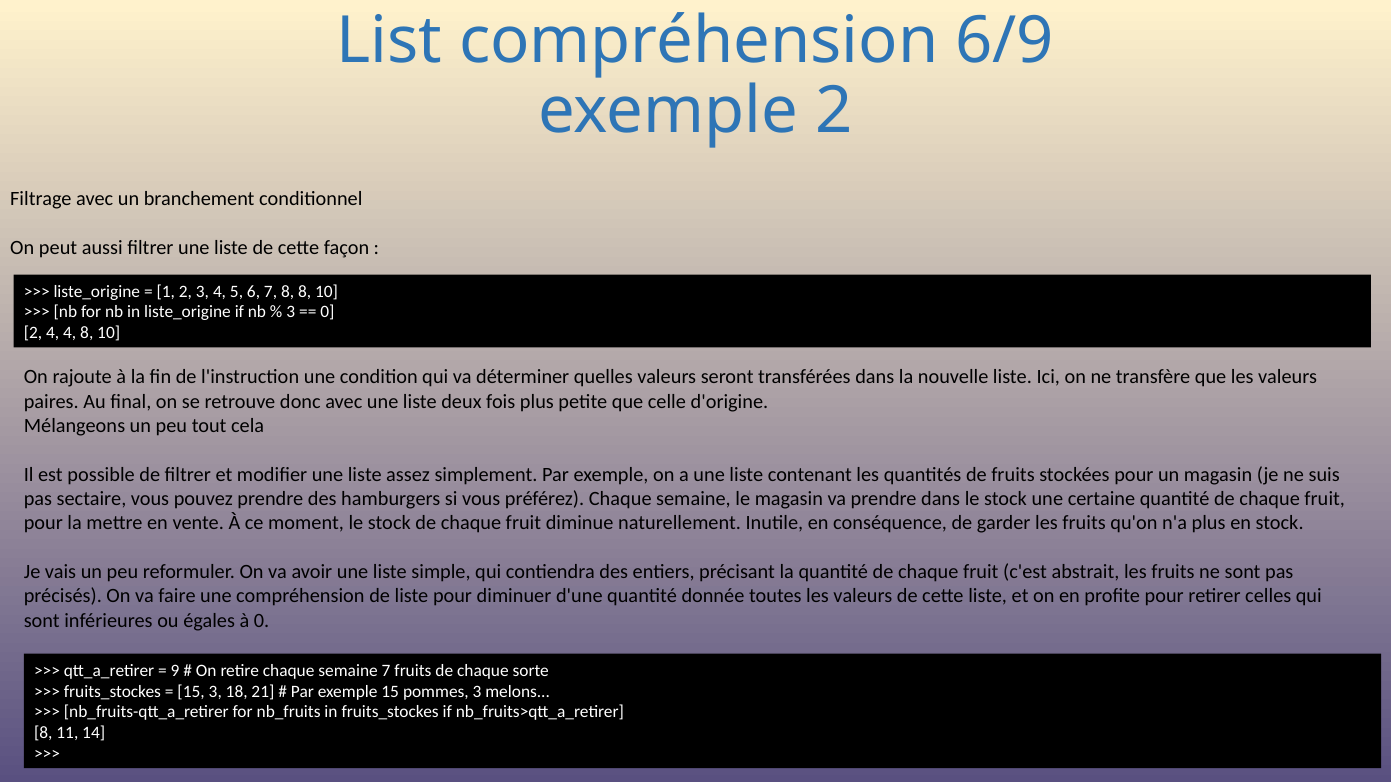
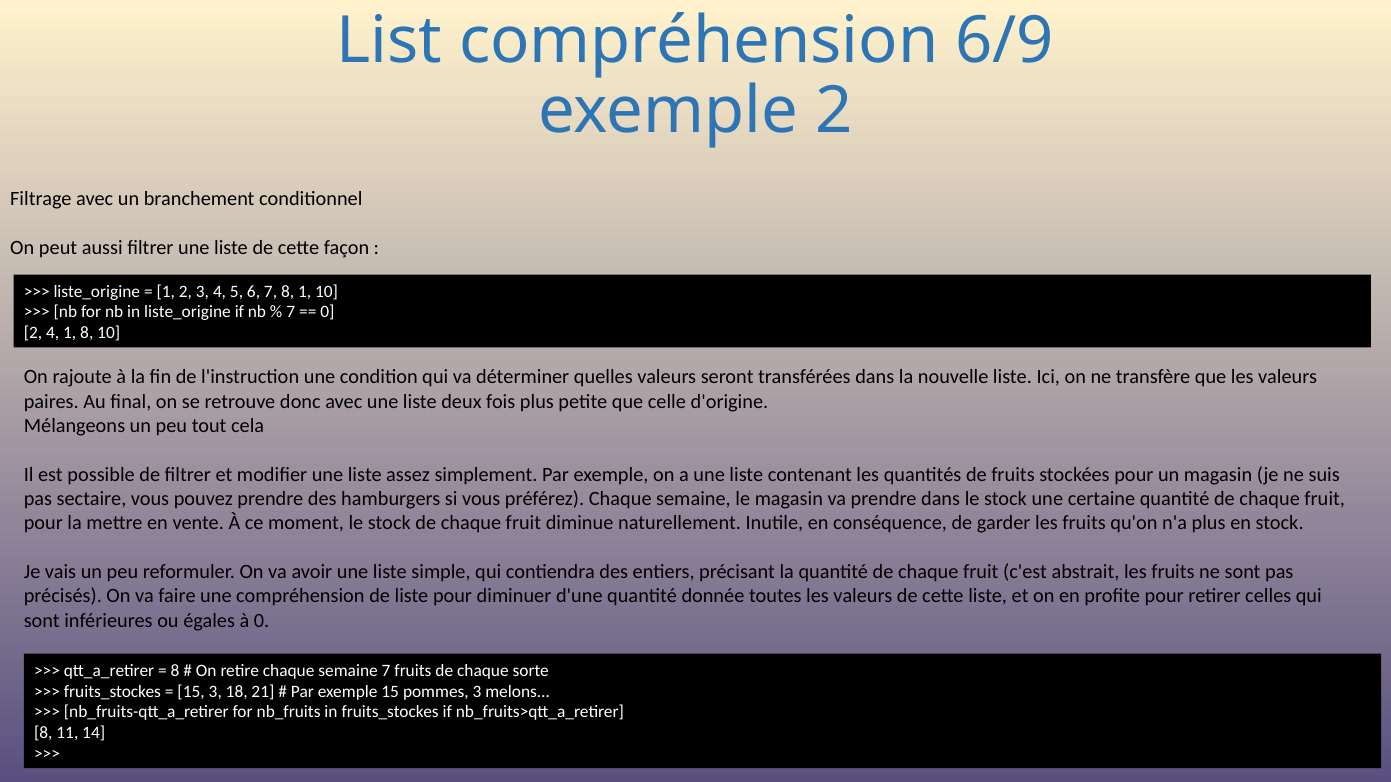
8 8: 8 -> 1
3 at (291, 312): 3 -> 7
4 4: 4 -> 1
9 at (175, 671): 9 -> 8
